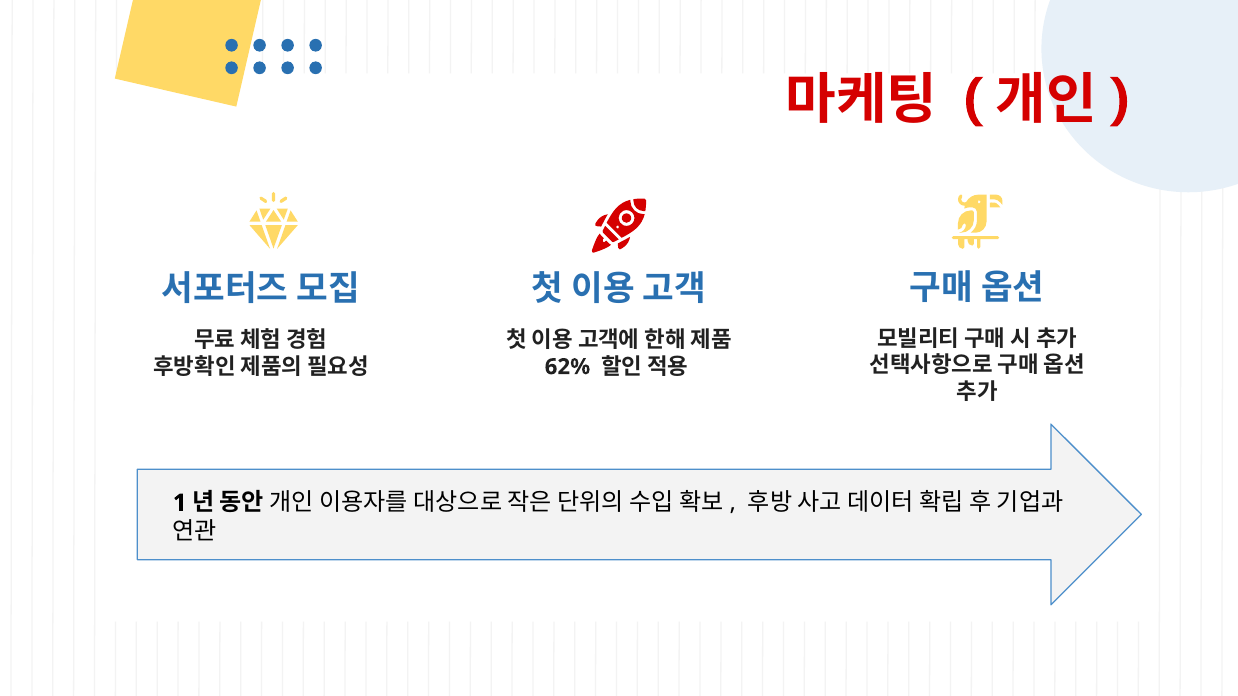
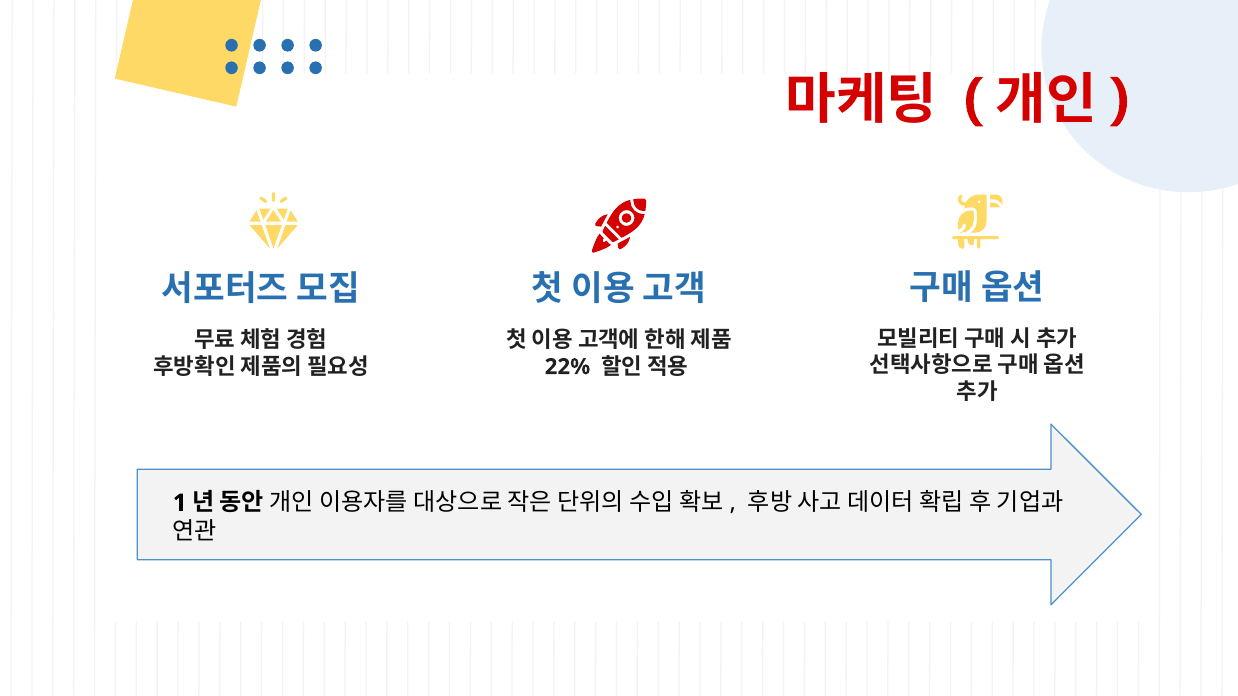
62%: 62% -> 22%
